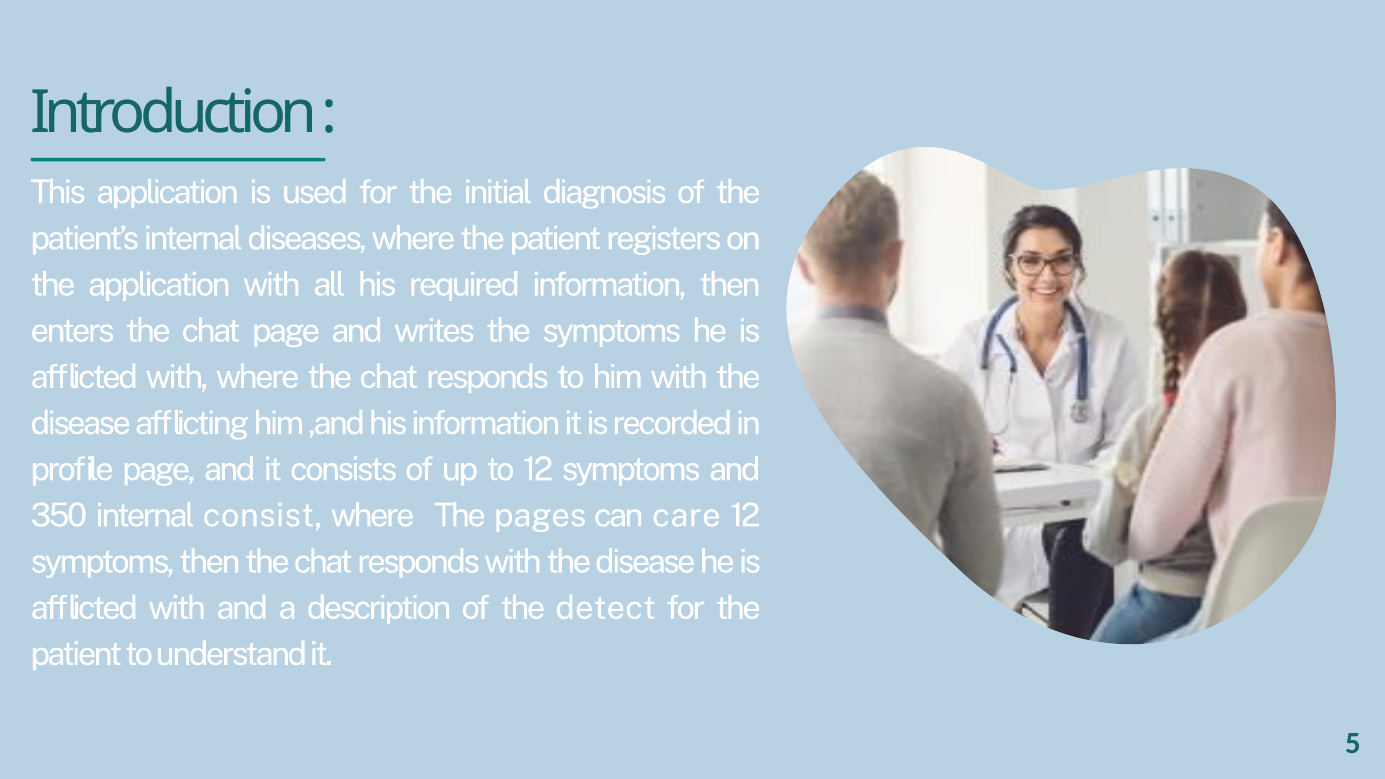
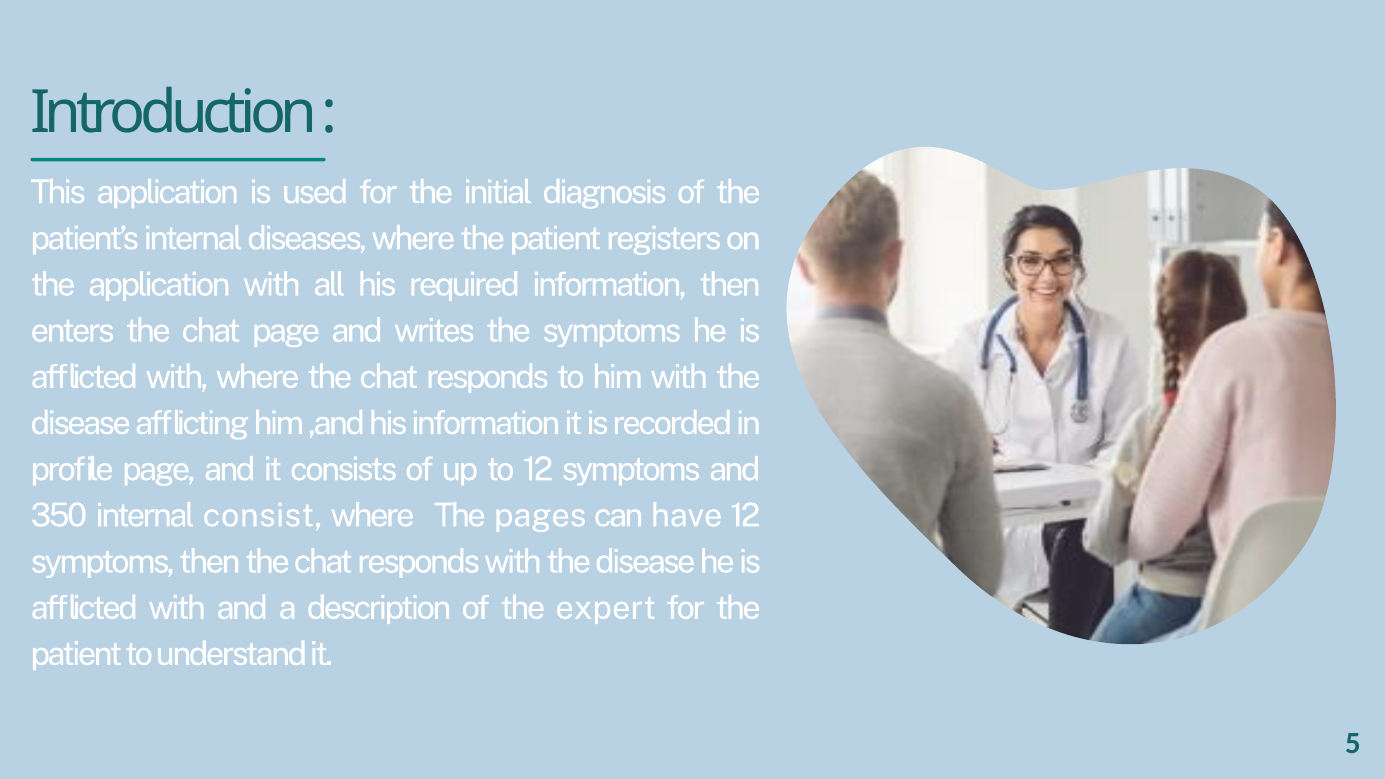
care: care -> have
detect: detect -> expert
